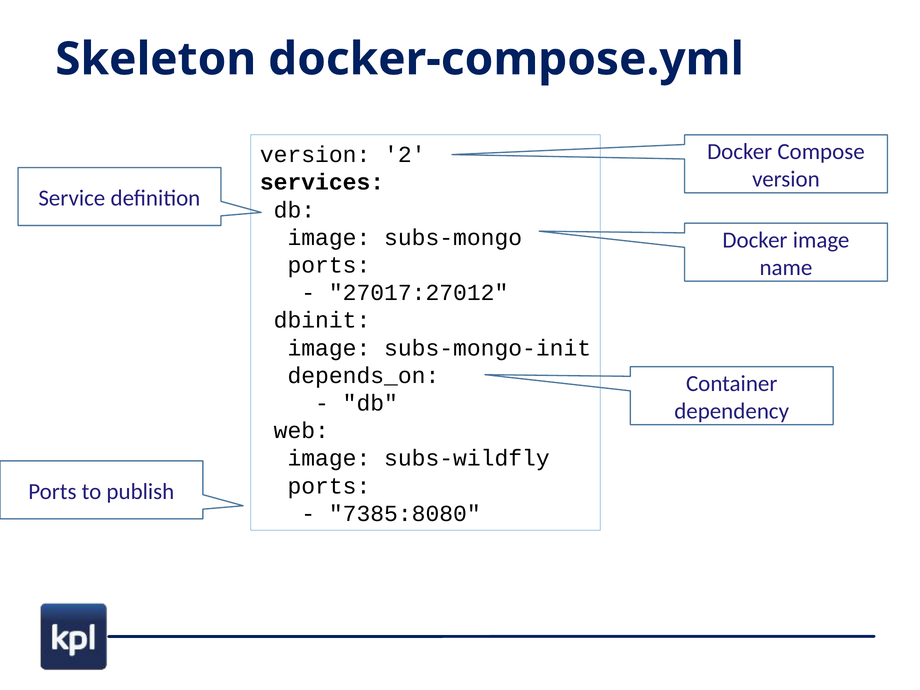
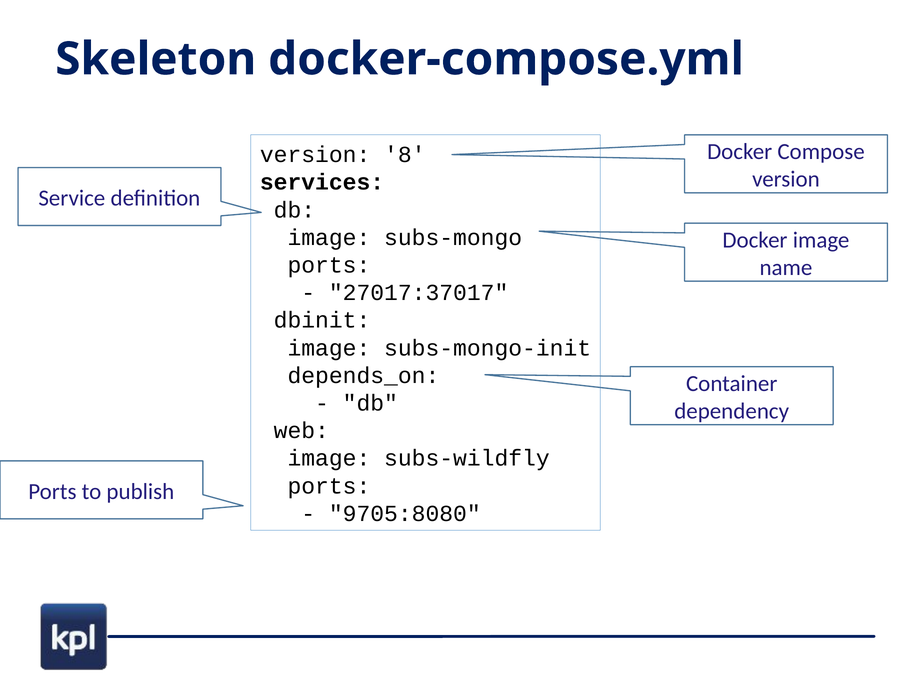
2: 2 -> 8
27017:27012: 27017:27012 -> 27017:37017
7385:8080: 7385:8080 -> 9705:8080
